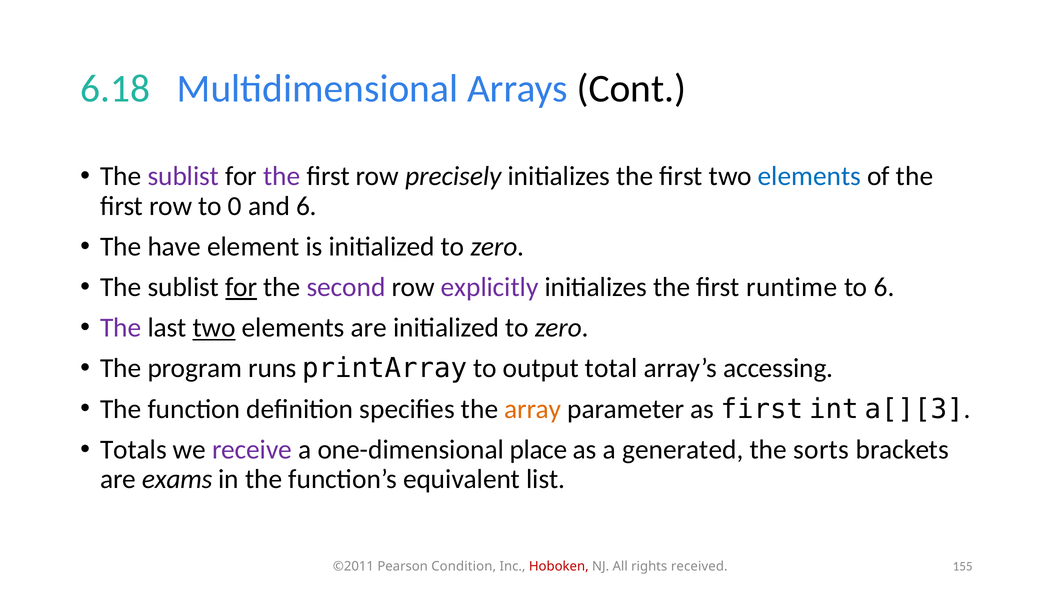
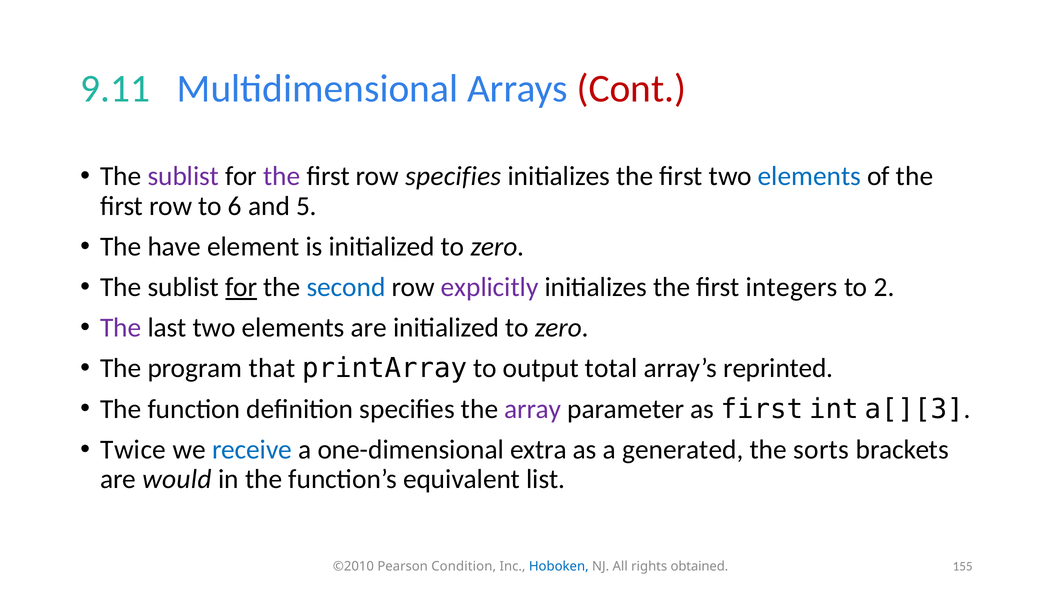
6.18: 6.18 -> 9.11
Cont colour: black -> red
row precisely: precisely -> specifies
0: 0 -> 6
and 6: 6 -> 5
second colour: purple -> blue
runtime: runtime -> integers
to 6: 6 -> 2
two at (214, 327) underline: present -> none
runs: runs -> that
accessing: accessing -> reprinted
array colour: orange -> purple
Totals: Totals -> Twice
receive colour: purple -> blue
place: place -> extra
exams: exams -> would
©2011: ©2011 -> ©2010
Hoboken colour: red -> blue
received: received -> obtained
